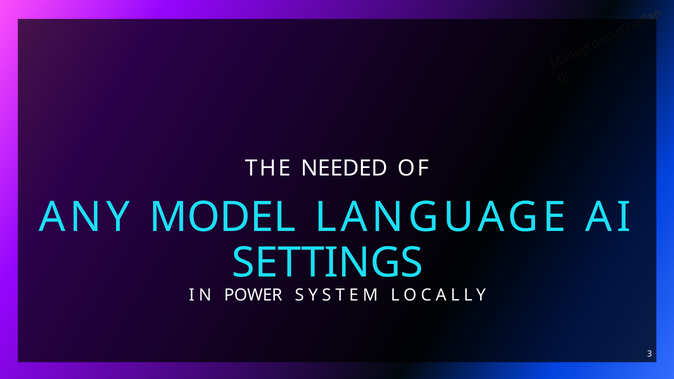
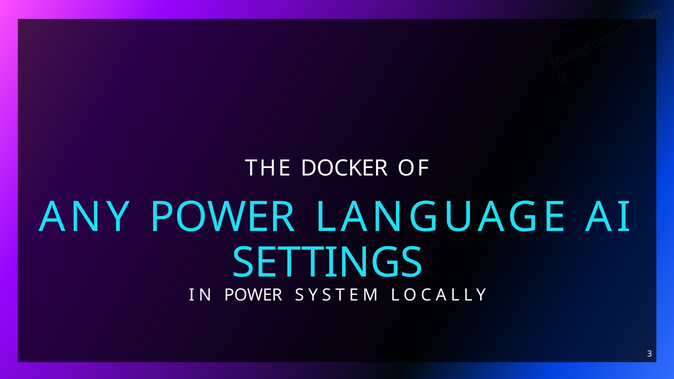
NEEDED: NEEDED -> DOCKER
ANY MODEL: MODEL -> POWER
